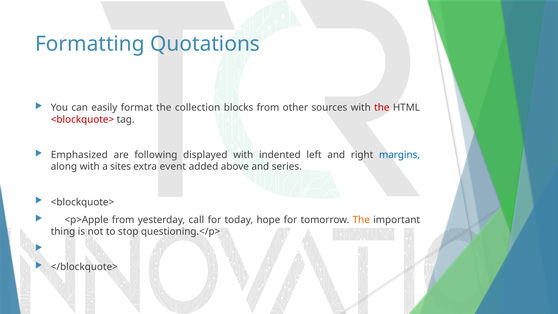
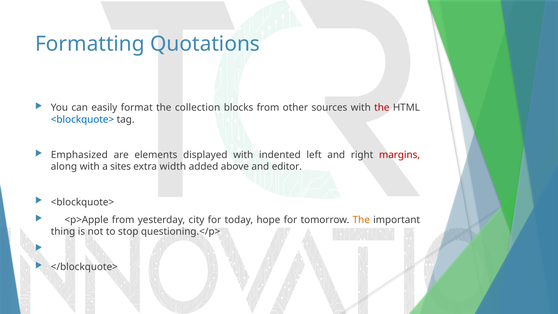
<blockquote> at (82, 119) colour: red -> blue
following: following -> elements
margins colour: blue -> red
event: event -> width
series: series -> editor
call: call -> city
